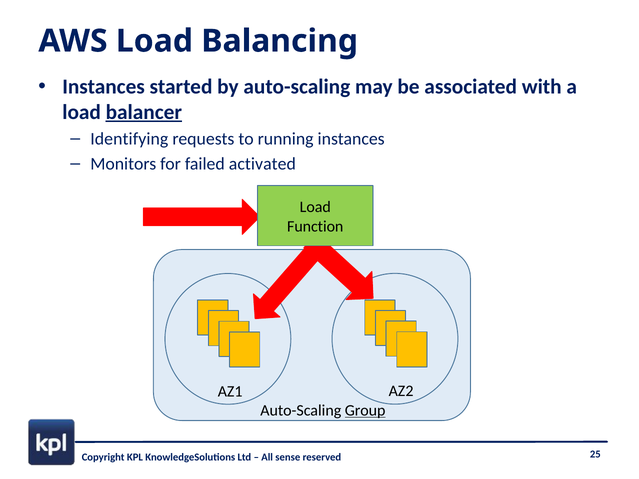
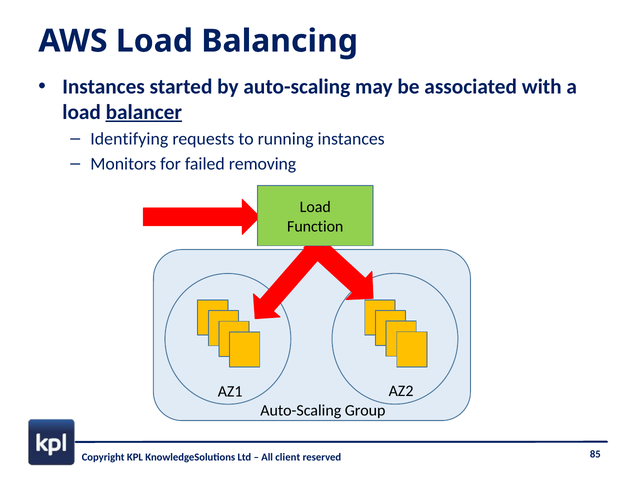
activated: activated -> removing
Group underline: present -> none
sense: sense -> client
25: 25 -> 85
